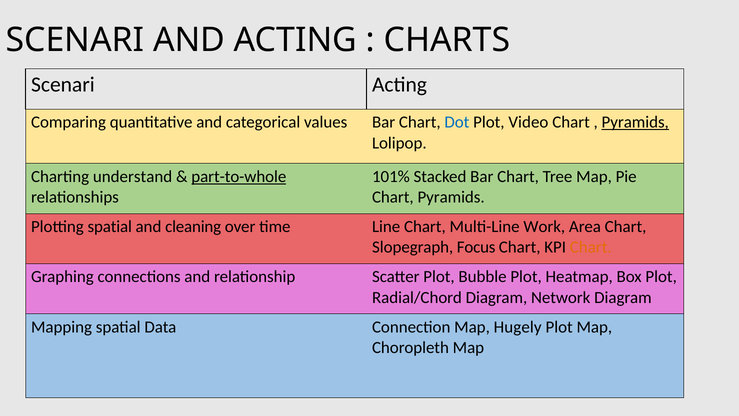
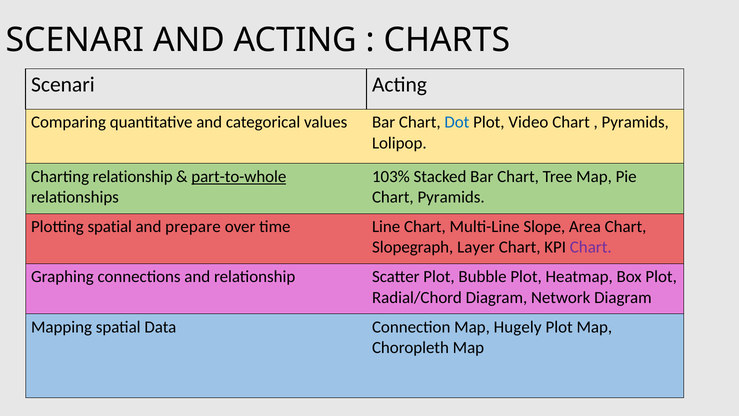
Pyramids at (635, 122) underline: present -> none
Charting understand: understand -> relationship
101%: 101% -> 103%
cleaning: cleaning -> prepare
Work: Work -> Slope
Focus: Focus -> Layer
Chart at (591, 247) colour: orange -> purple
